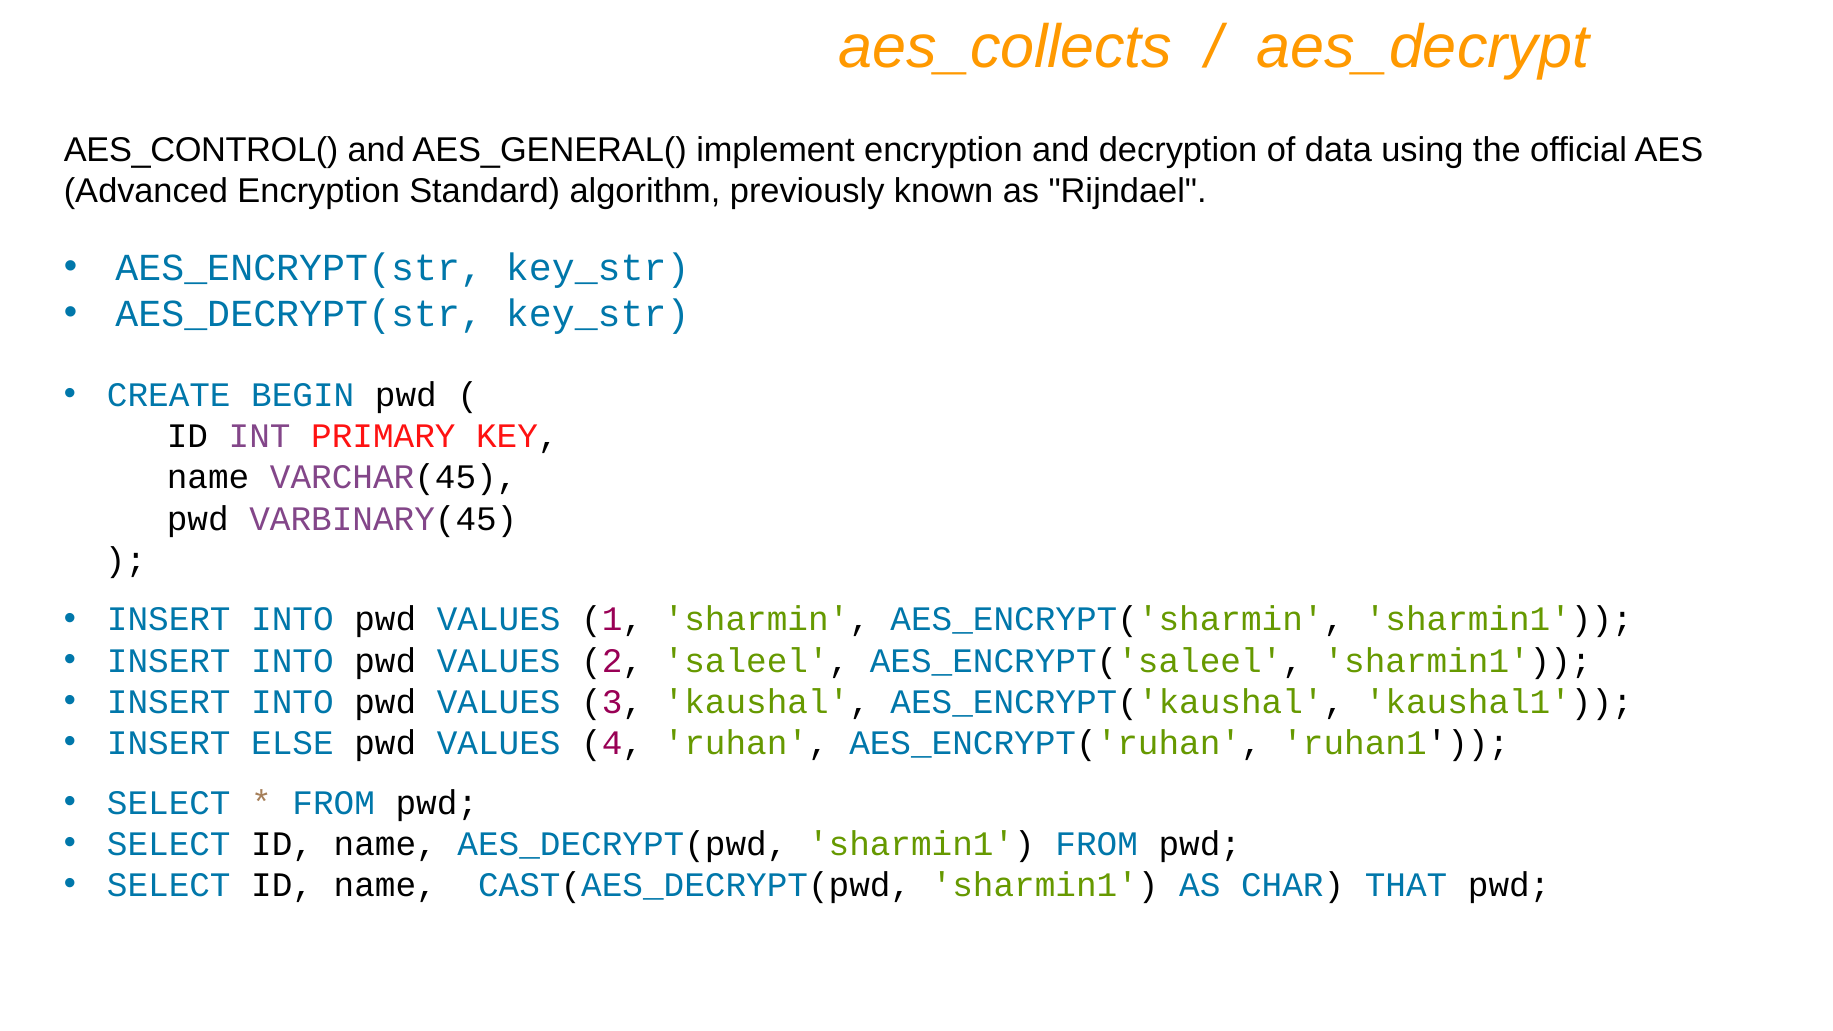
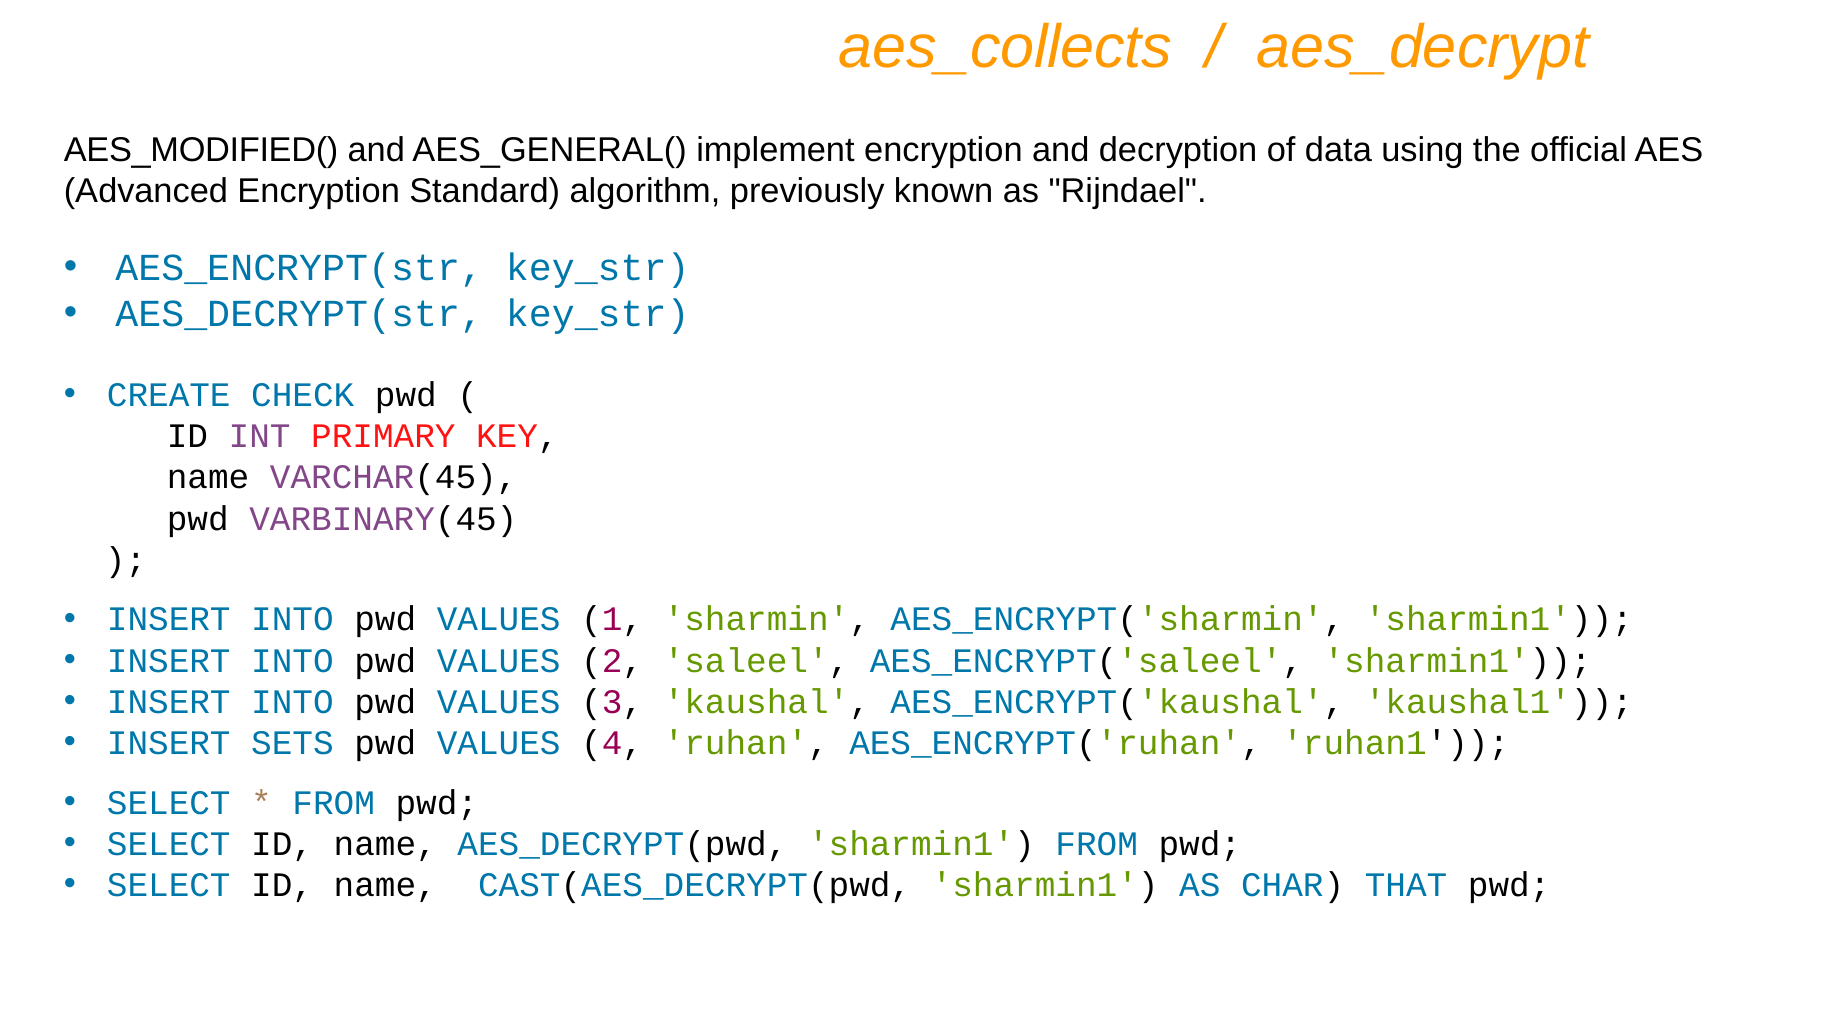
AES_CONTROL(: AES_CONTROL( -> AES_MODIFIED(
BEGIN: BEGIN -> CHECK
ELSE: ELSE -> SETS
